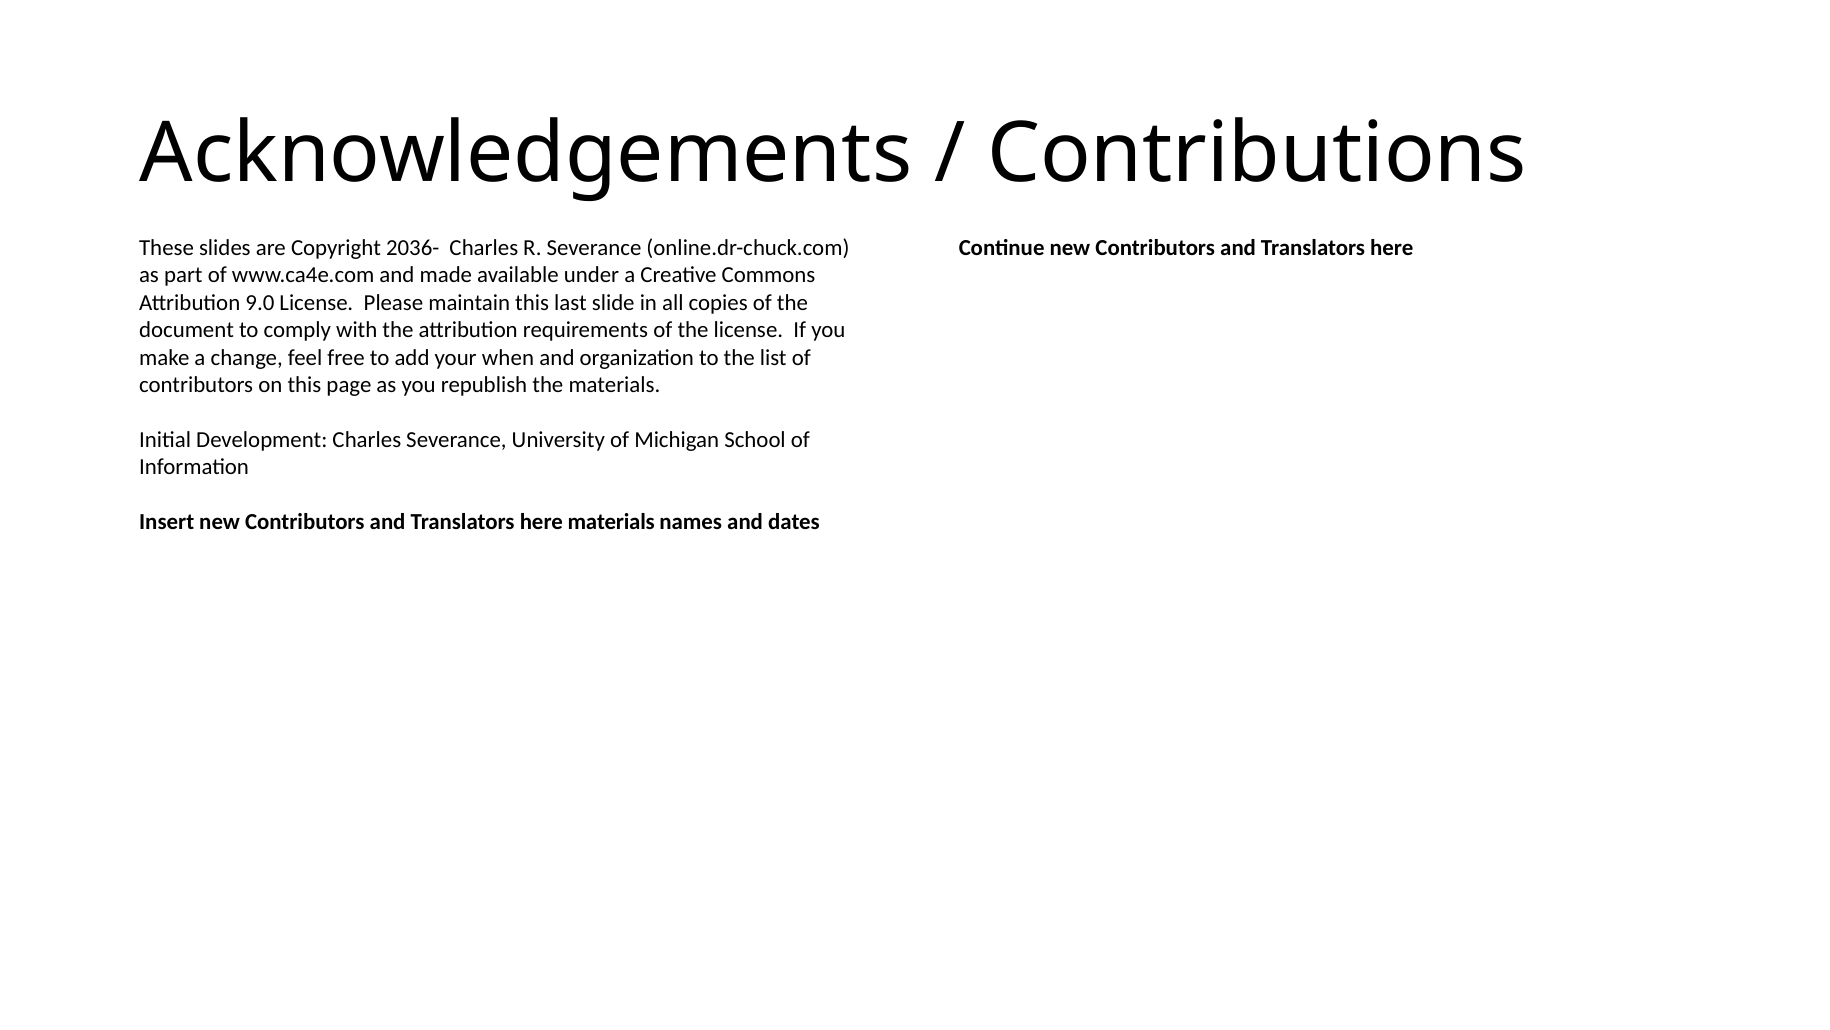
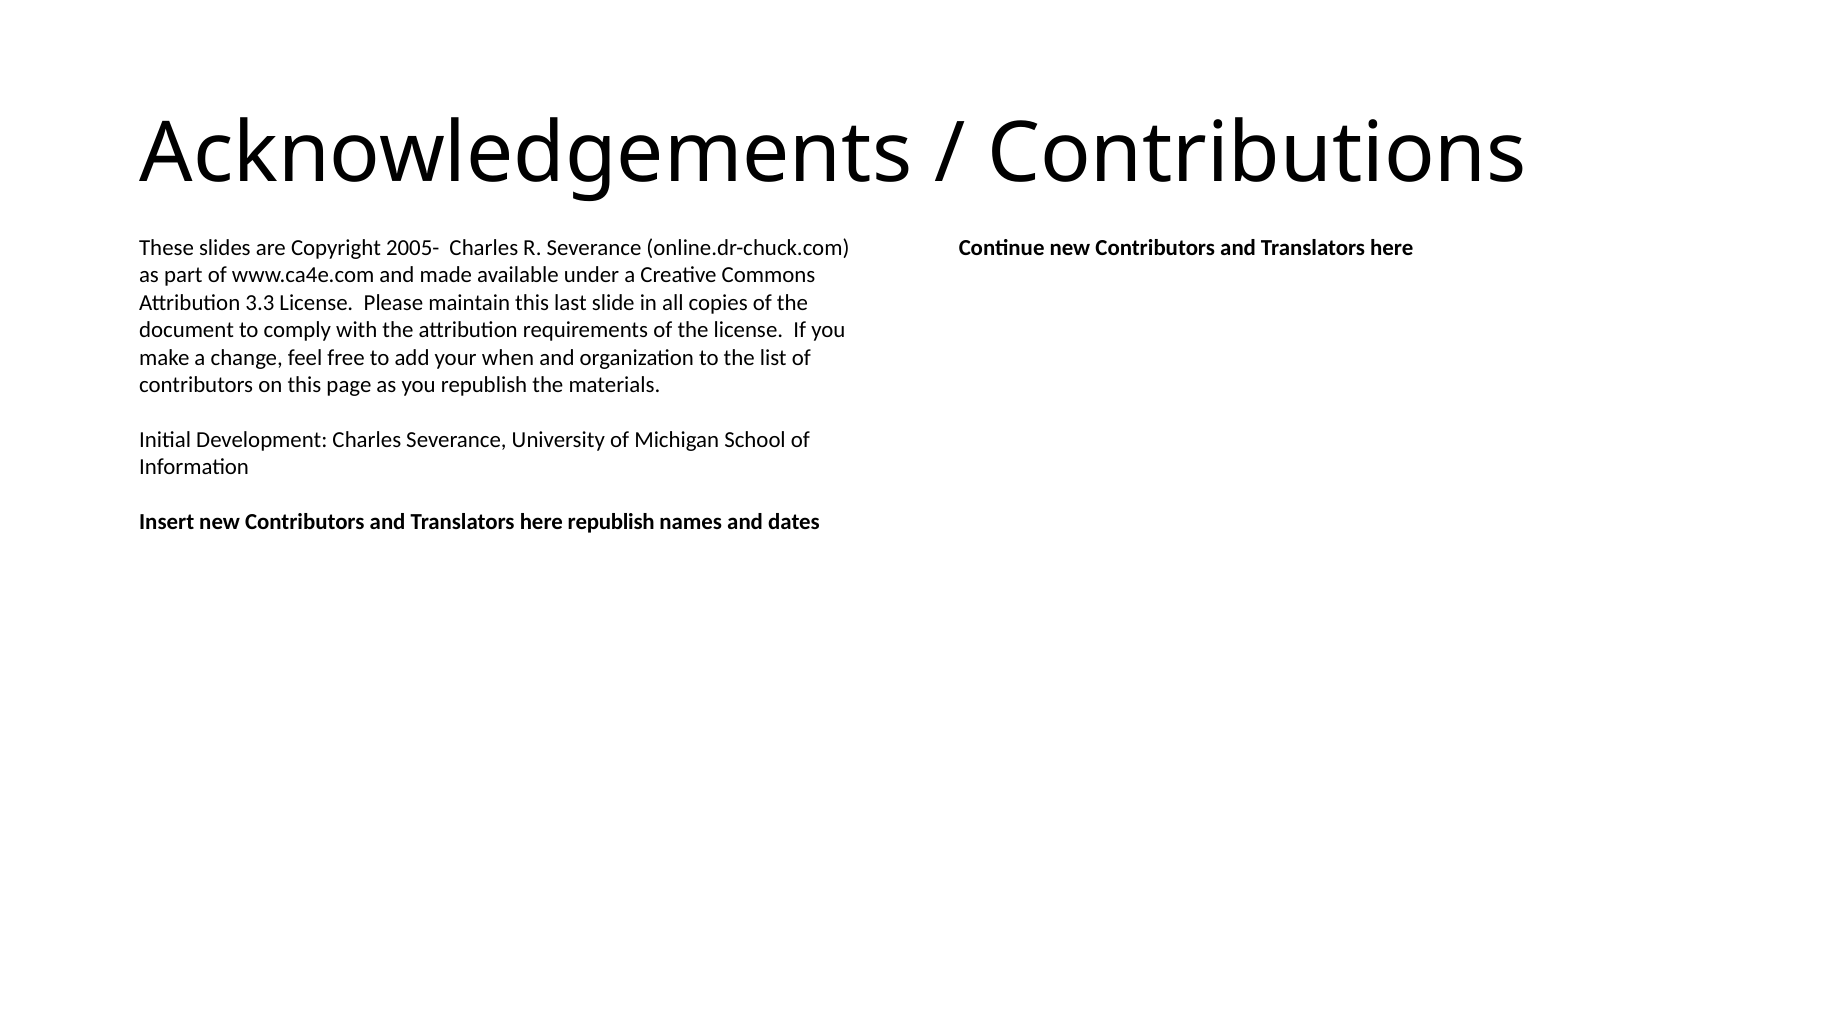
2036-: 2036- -> 2005-
9.0: 9.0 -> 3.3
here materials: materials -> republish
